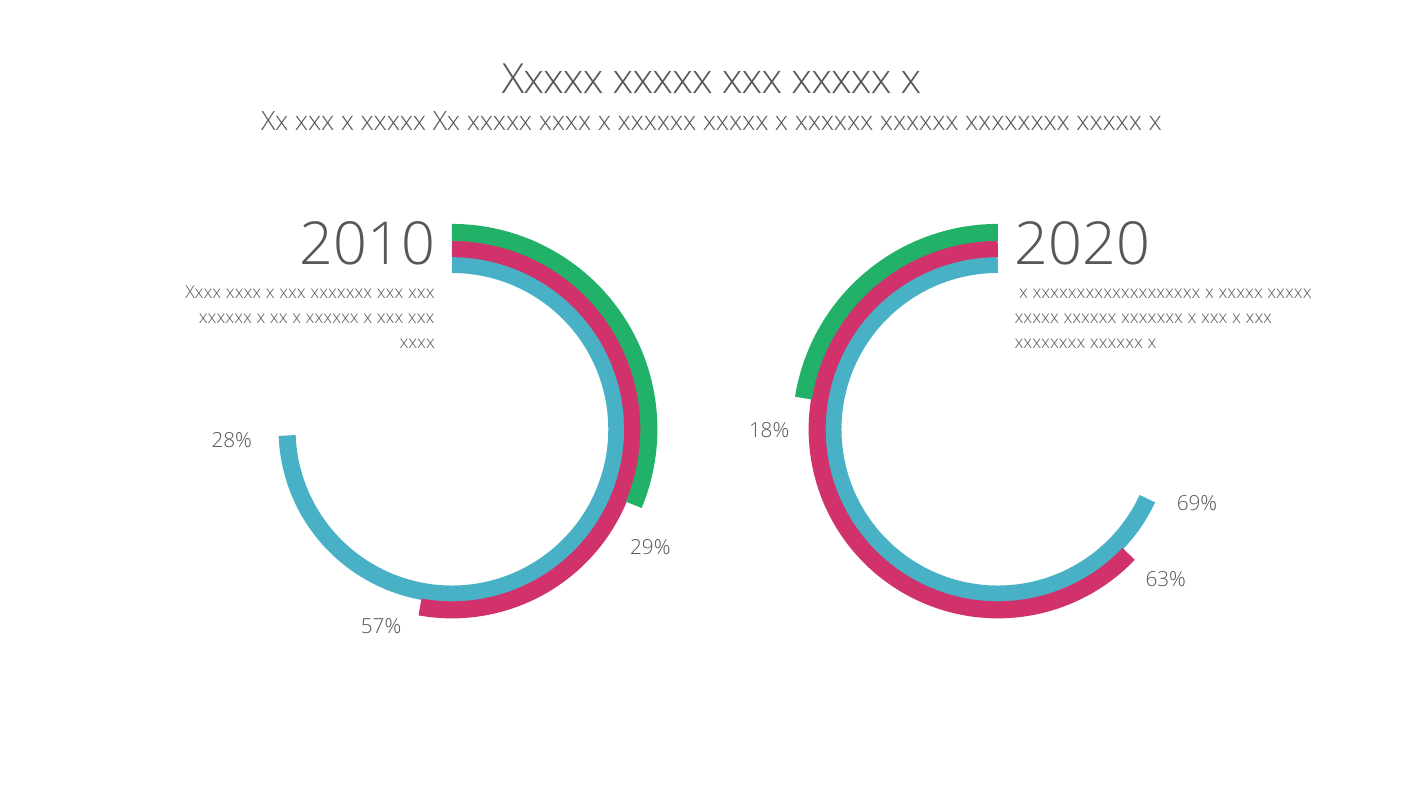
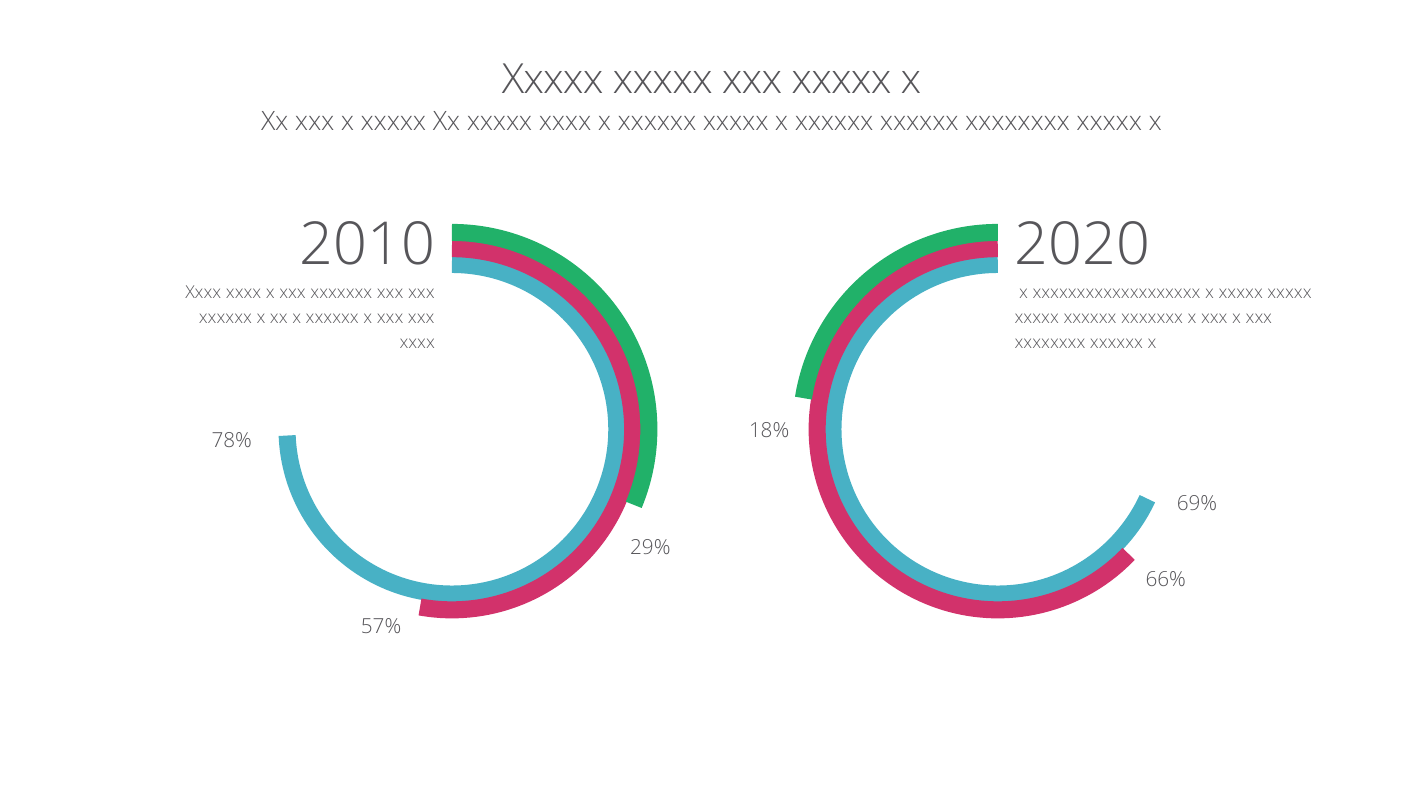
28%: 28% -> 78%
63%: 63% -> 66%
